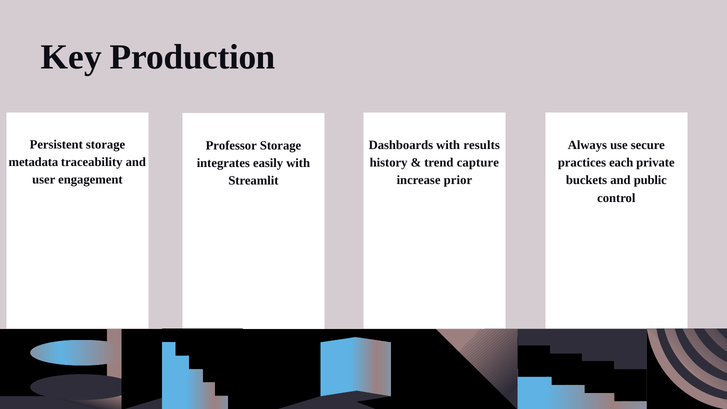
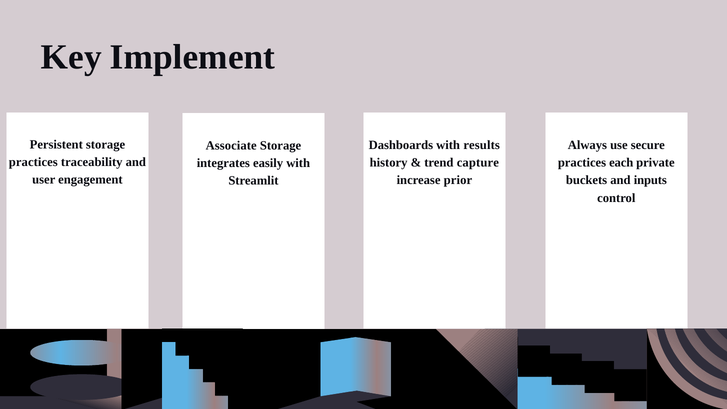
Production: Production -> Implement
Professor: Professor -> Associate
metadata at (33, 162): metadata -> practices
public: public -> inputs
